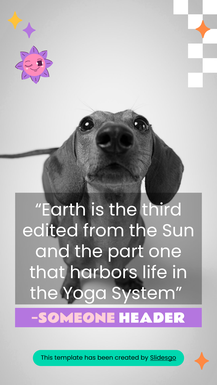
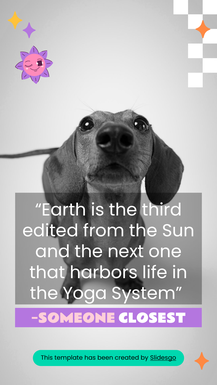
part: part -> next
HEADER: HEADER -> CLOSEST
